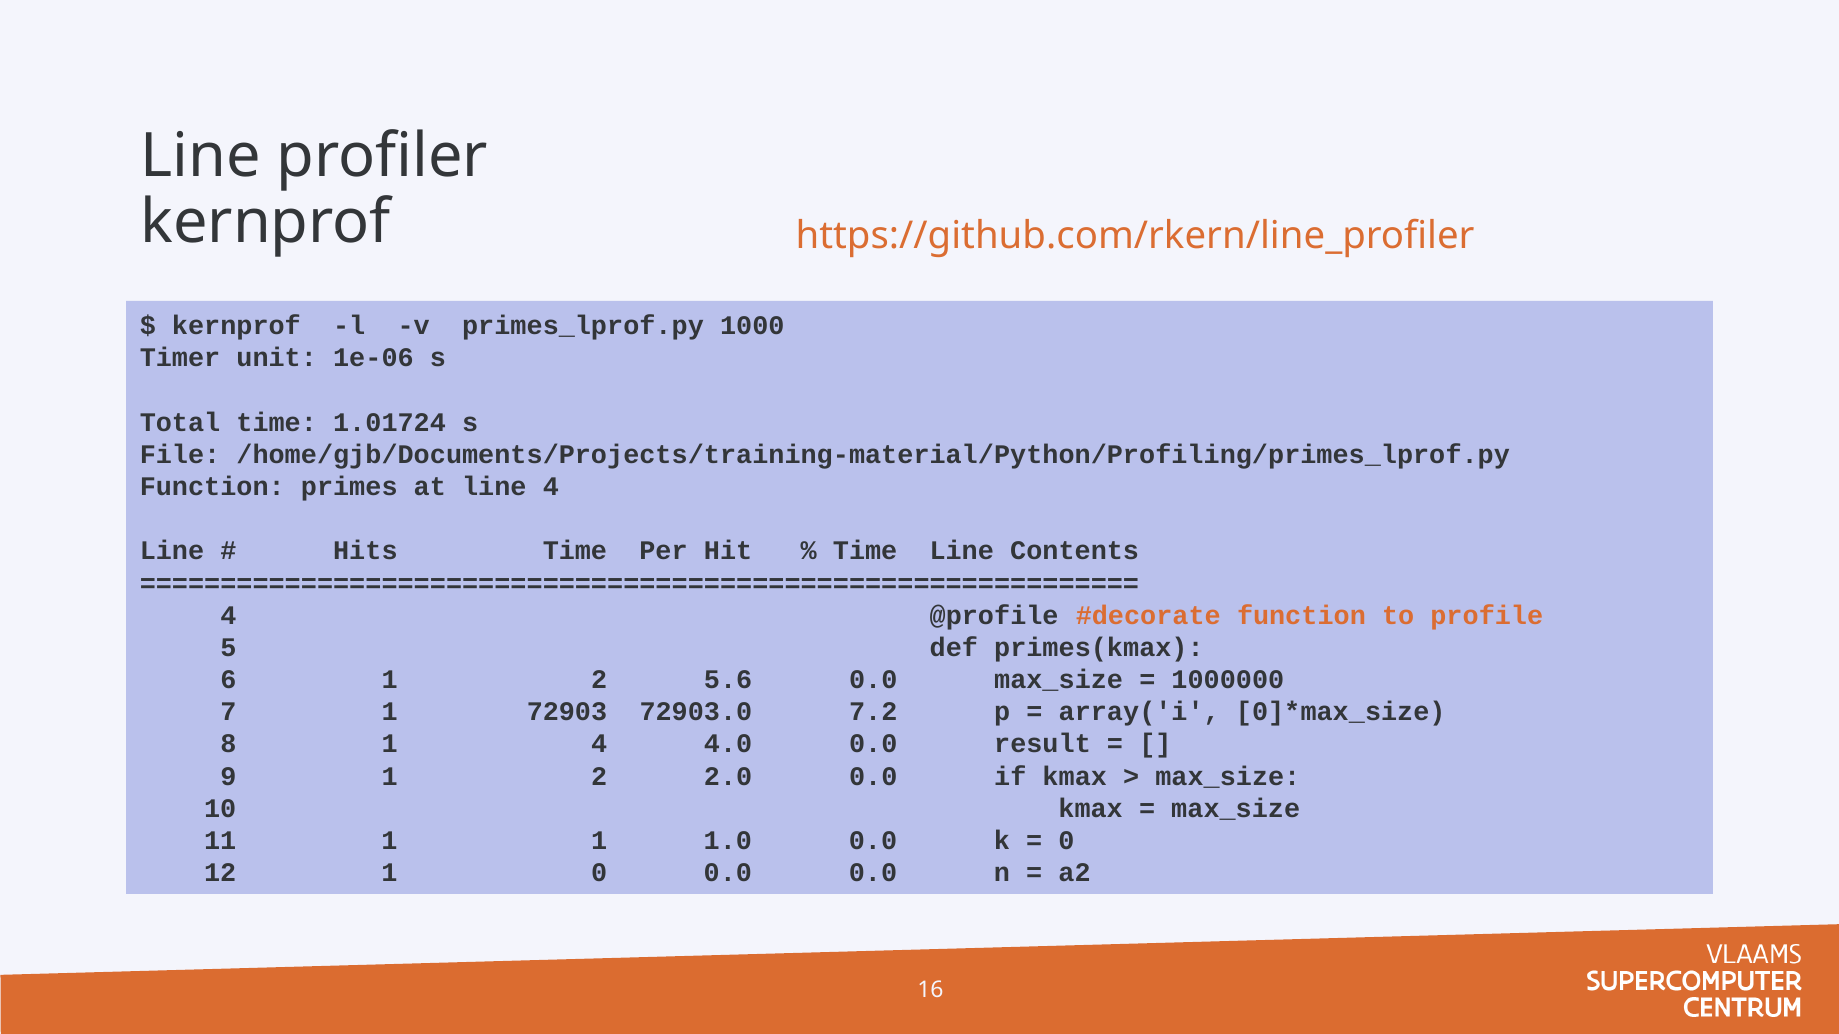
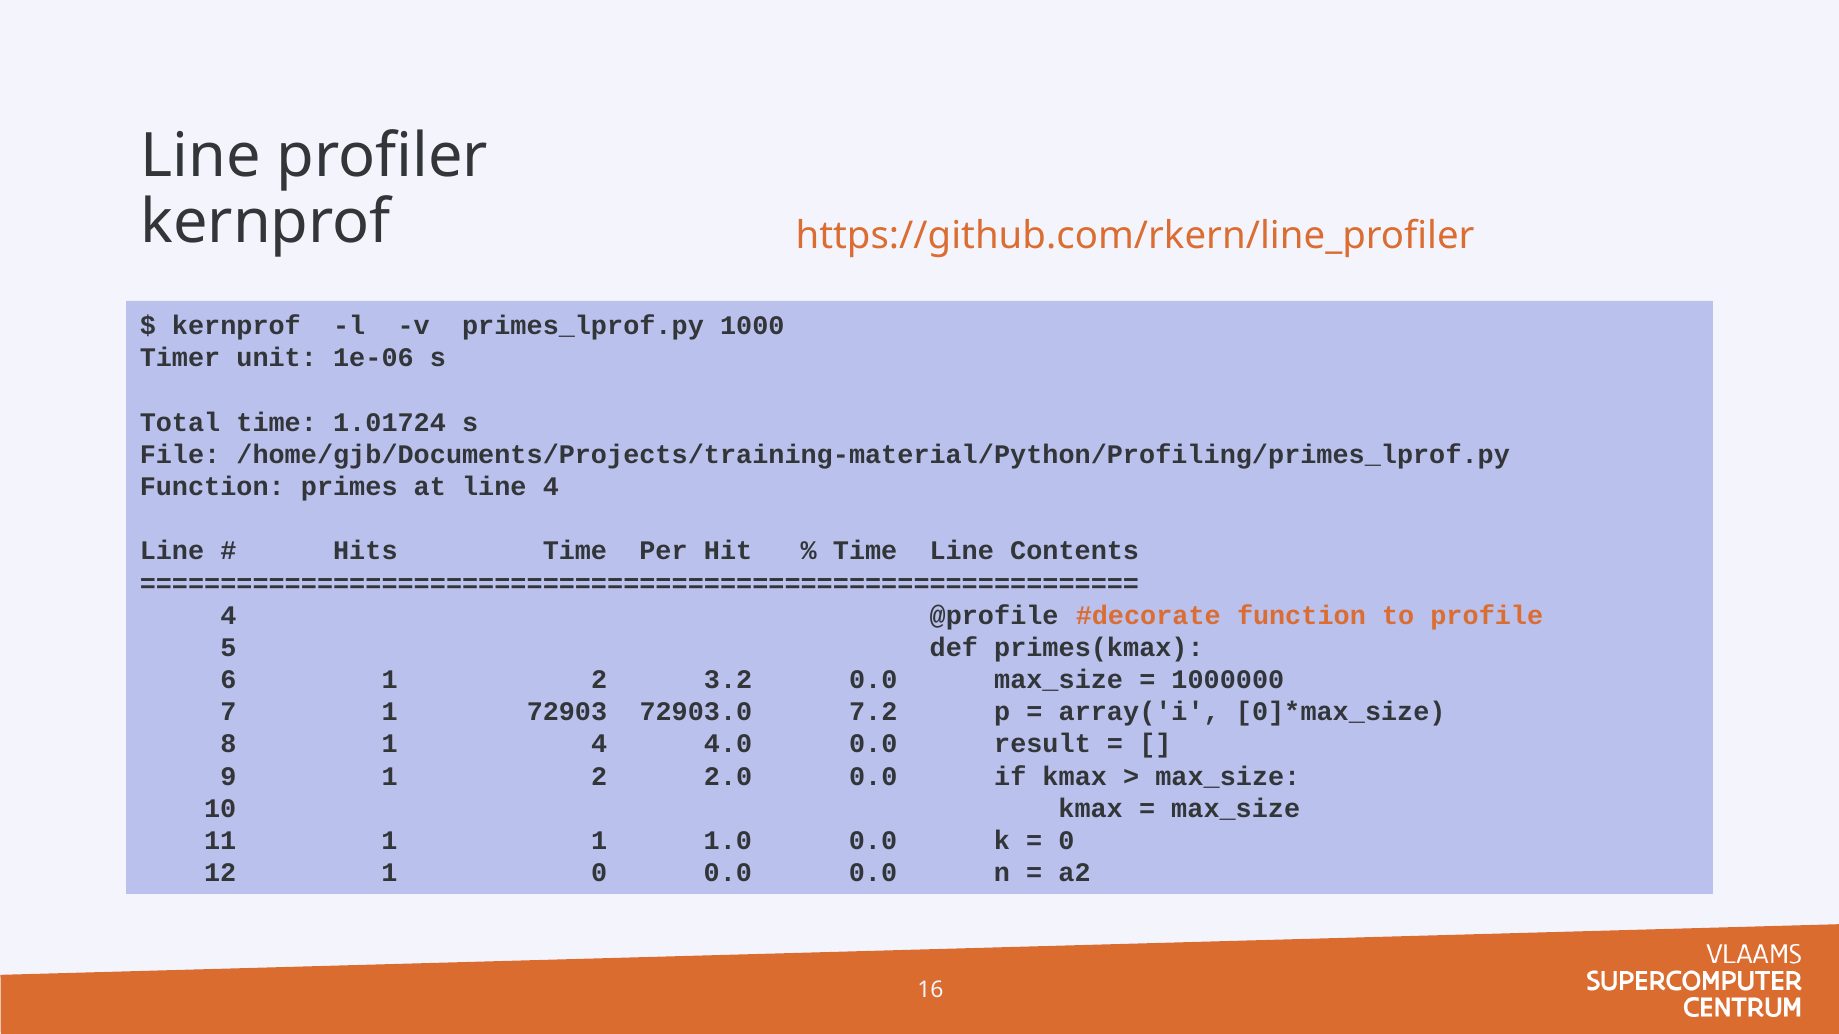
5.6: 5.6 -> 3.2
